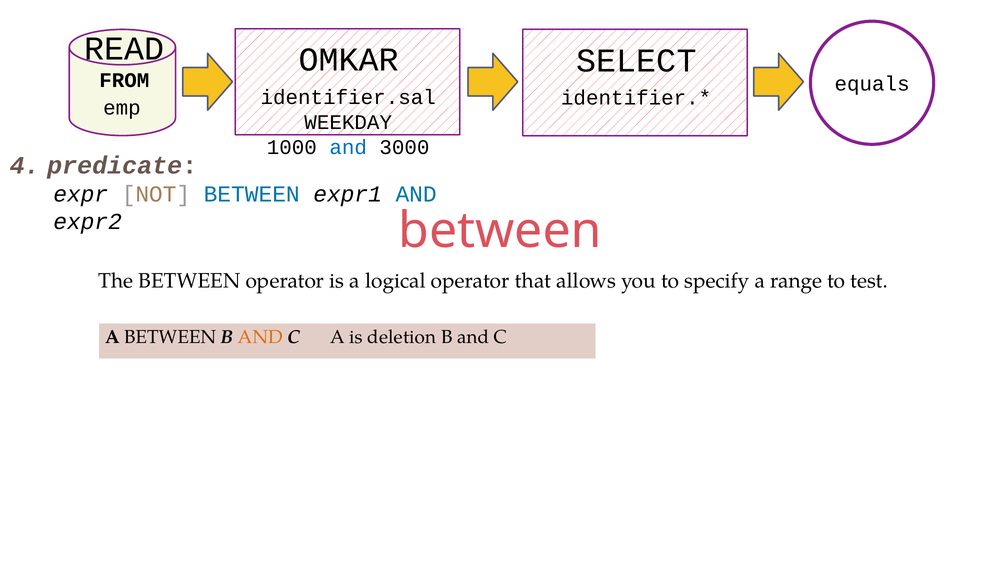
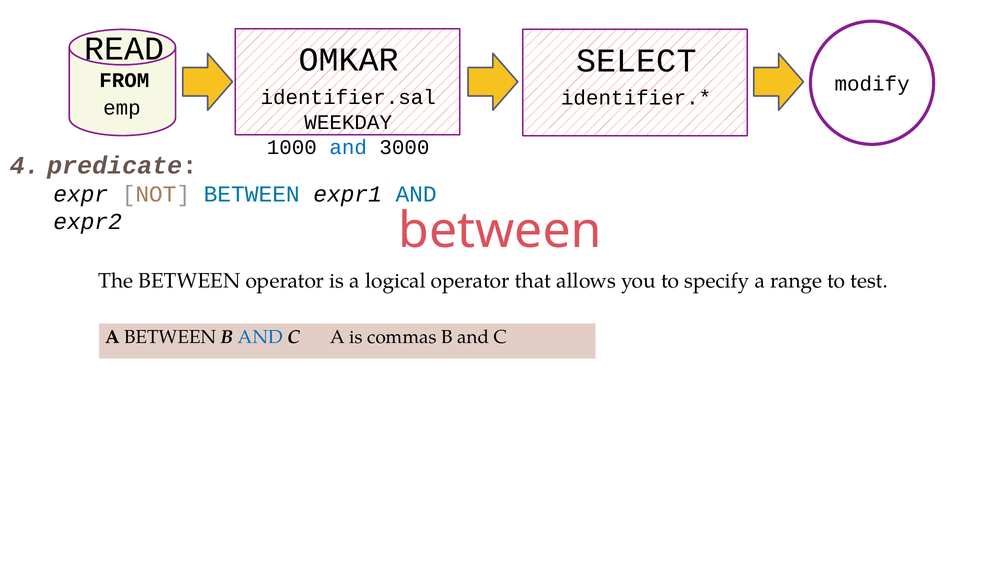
equals: equals -> modify
AND at (260, 337) colour: orange -> blue
deletion: deletion -> commas
